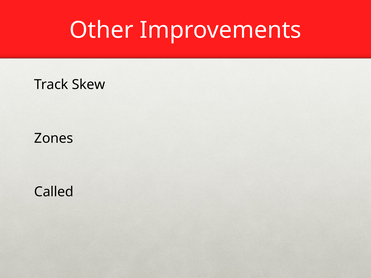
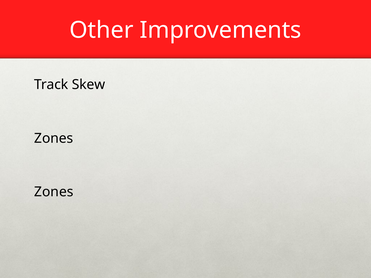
Called at (54, 192): Called -> Zones
